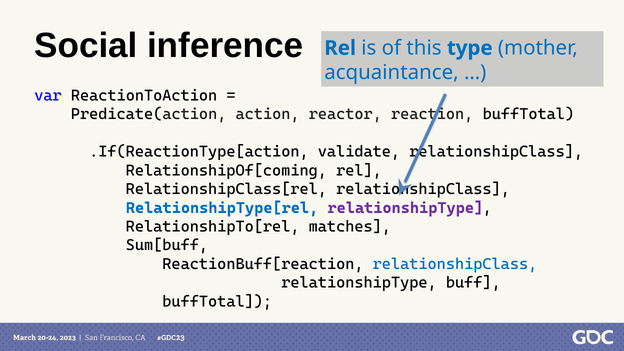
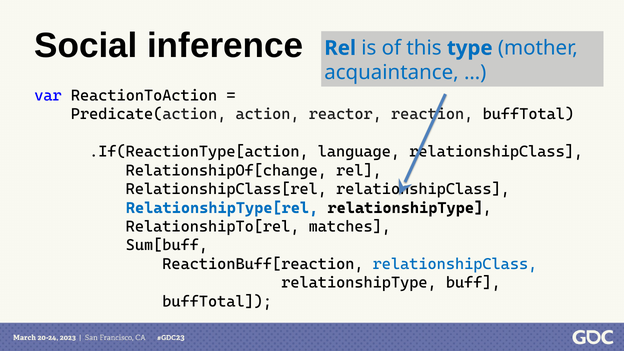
validate: validate -> language
RelationshipOf[coming: RelationshipOf[coming -> RelationshipOf[change
relationshipType at (405, 208) colour: purple -> black
